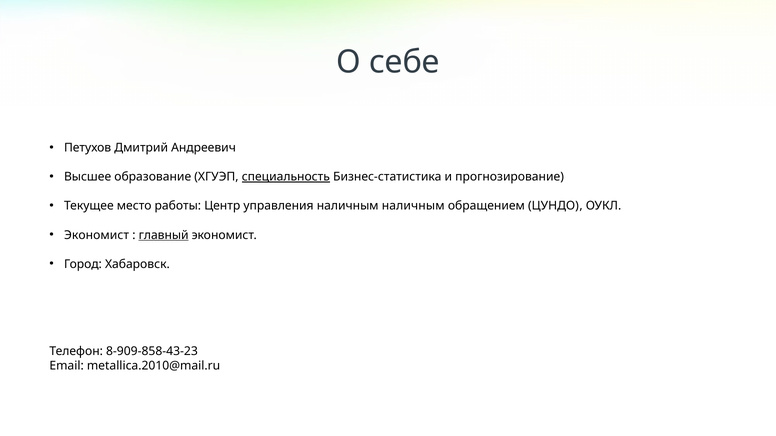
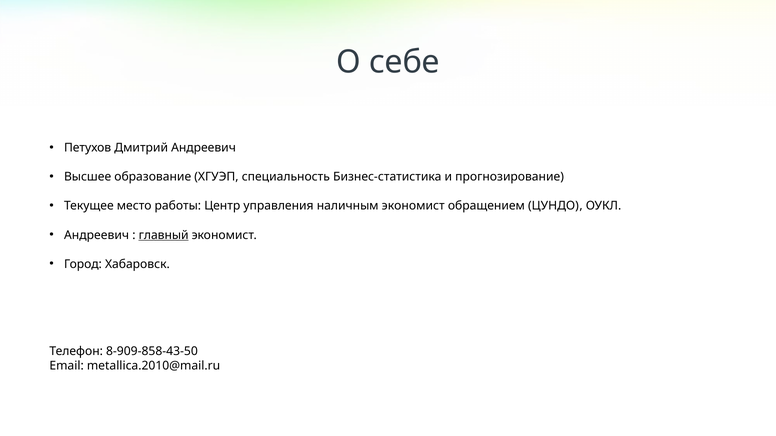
специальность underline: present -> none
наличным наличным: наличным -> экономист
Экономист at (97, 235): Экономист -> Андреевич
8-909-858-43-23: 8-909-858-43-23 -> 8-909-858-43-50
